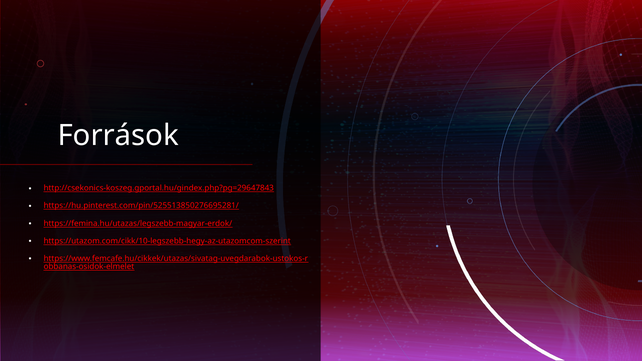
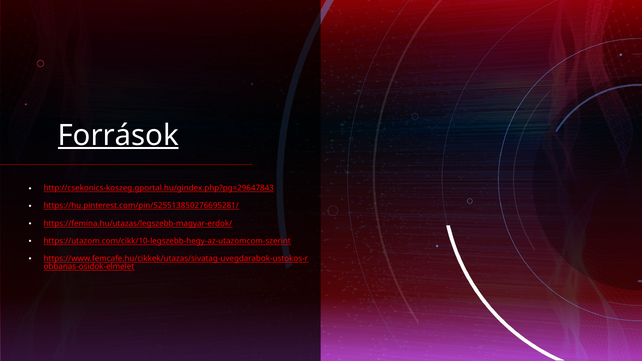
Források underline: none -> present
